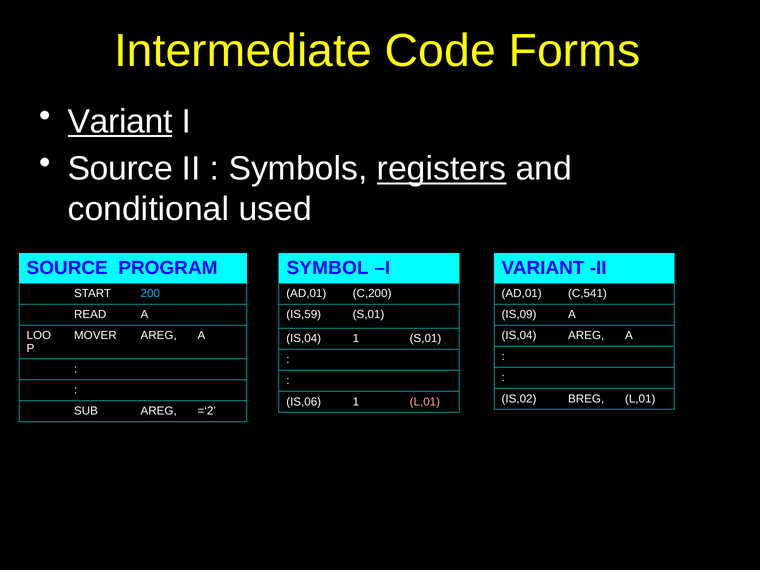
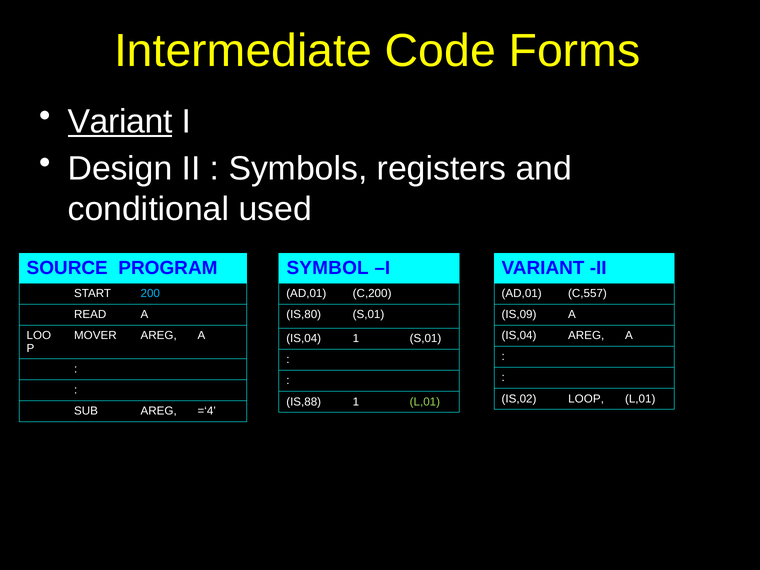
Source at (120, 169): Source -> Design
registers underline: present -> none
C,541: C,541 -> C,557
IS,59: IS,59 -> IS,80
BREG: BREG -> LOOP
IS,06: IS,06 -> IS,88
L,01 at (425, 402) colour: pink -> light green
=‘2: =‘2 -> =‘4
